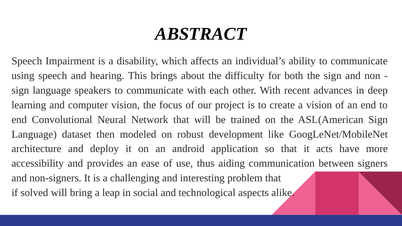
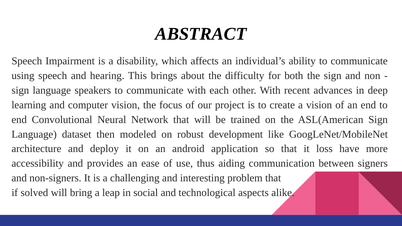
acts: acts -> loss
